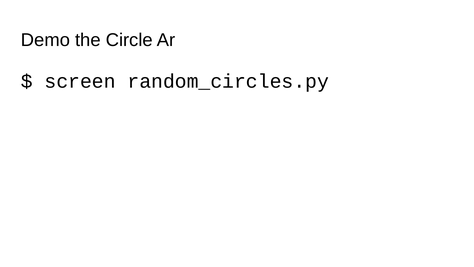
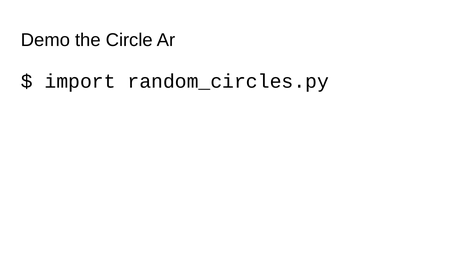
screen: screen -> import
